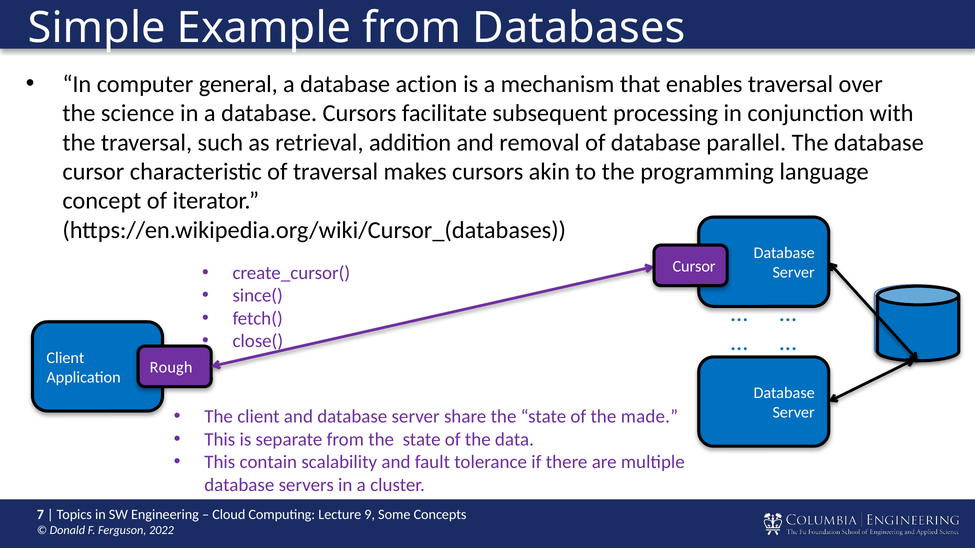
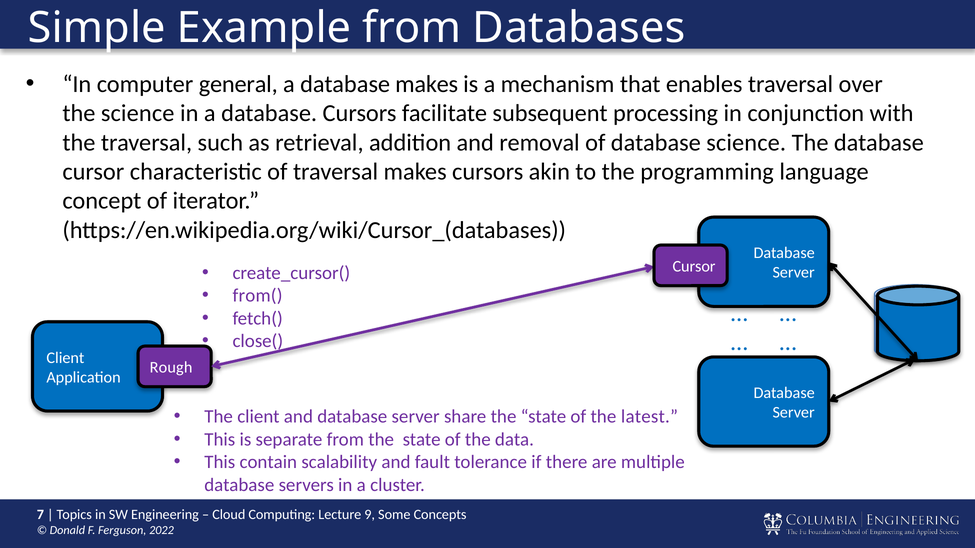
database action: action -> makes
database parallel: parallel -> science
since(: since( -> from(
made: made -> latest
